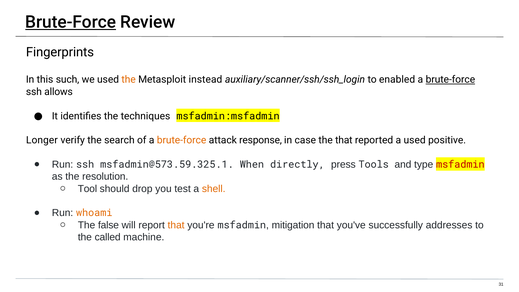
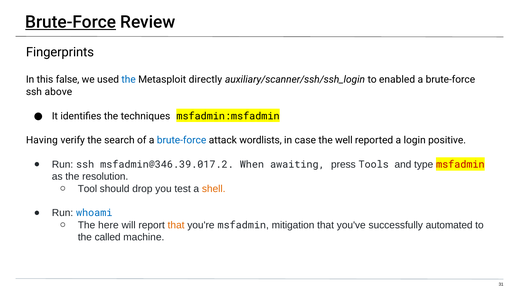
such: such -> false
the at (129, 80) colour: orange -> blue
instead: instead -> directly
brute-force at (450, 80) underline: present -> none
allows: allows -> above
Longer: Longer -> Having
brute-force at (182, 140) colour: orange -> blue
response: response -> wordlists
the that: that -> well
a used: used -> login
msfadmin@573.59.325.1: msfadmin@573.59.325.1 -> msfadmin@346.39.017.2
directly: directly -> awaiting
whoami colour: orange -> blue
false: false -> here
addresses: addresses -> automated
